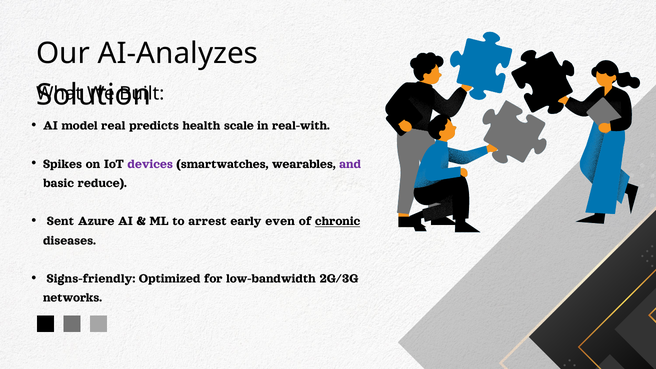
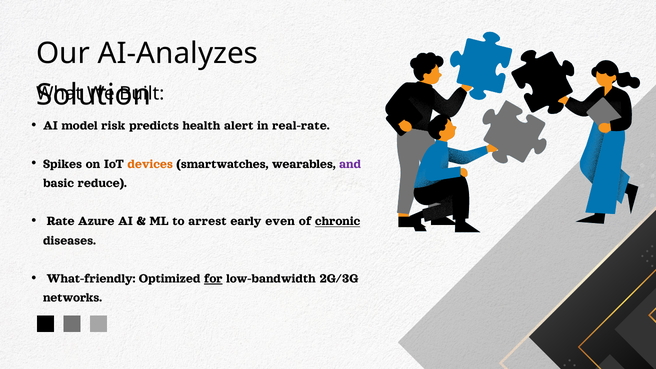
real: real -> risk
scale: scale -> alert
real-with: real-with -> real-rate
devices colour: purple -> orange
Sent: Sent -> Rate
Signs-friendly: Signs-friendly -> What-friendly
for underline: none -> present
